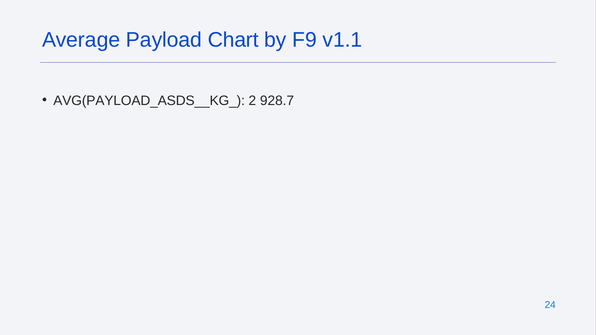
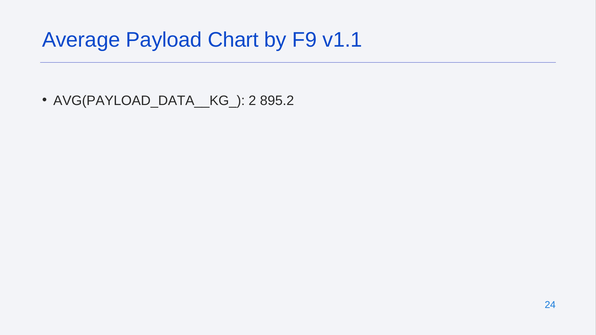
AVG(PAYLOAD_ASDS__KG_: AVG(PAYLOAD_ASDS__KG_ -> AVG(PAYLOAD_DATA__KG_
928.7: 928.7 -> 895.2
